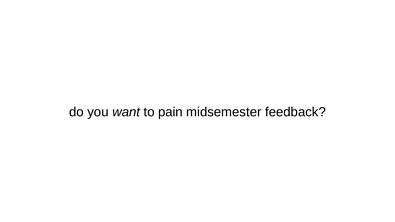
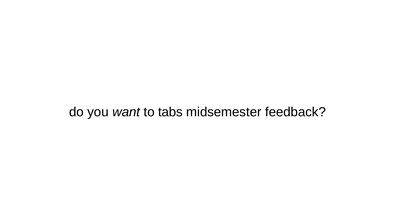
pain: pain -> tabs
